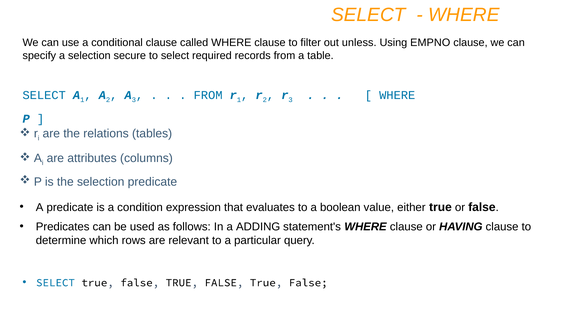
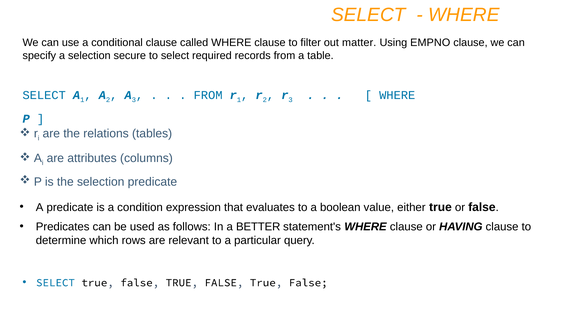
unless: unless -> matter
ADDING: ADDING -> BETTER
